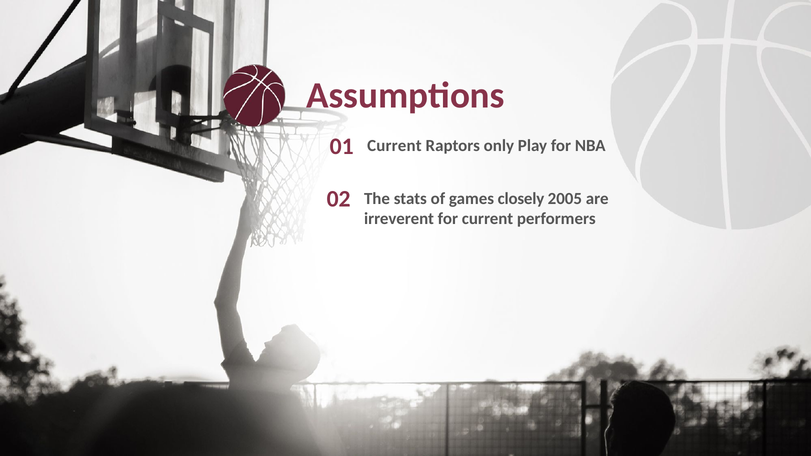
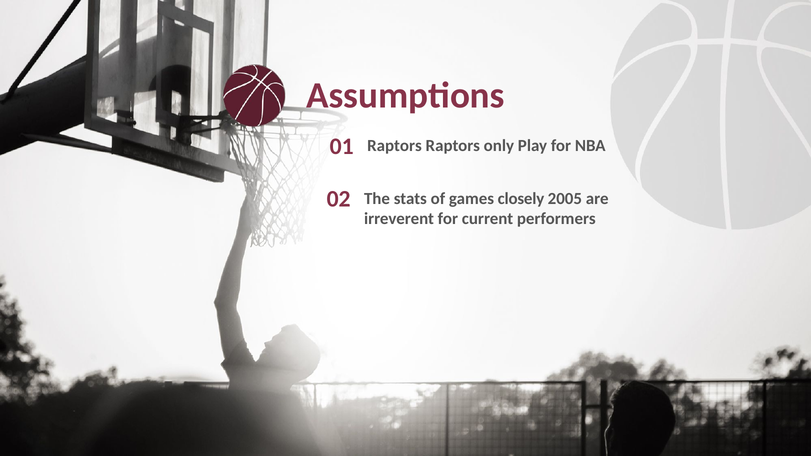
01 Current: Current -> Raptors
